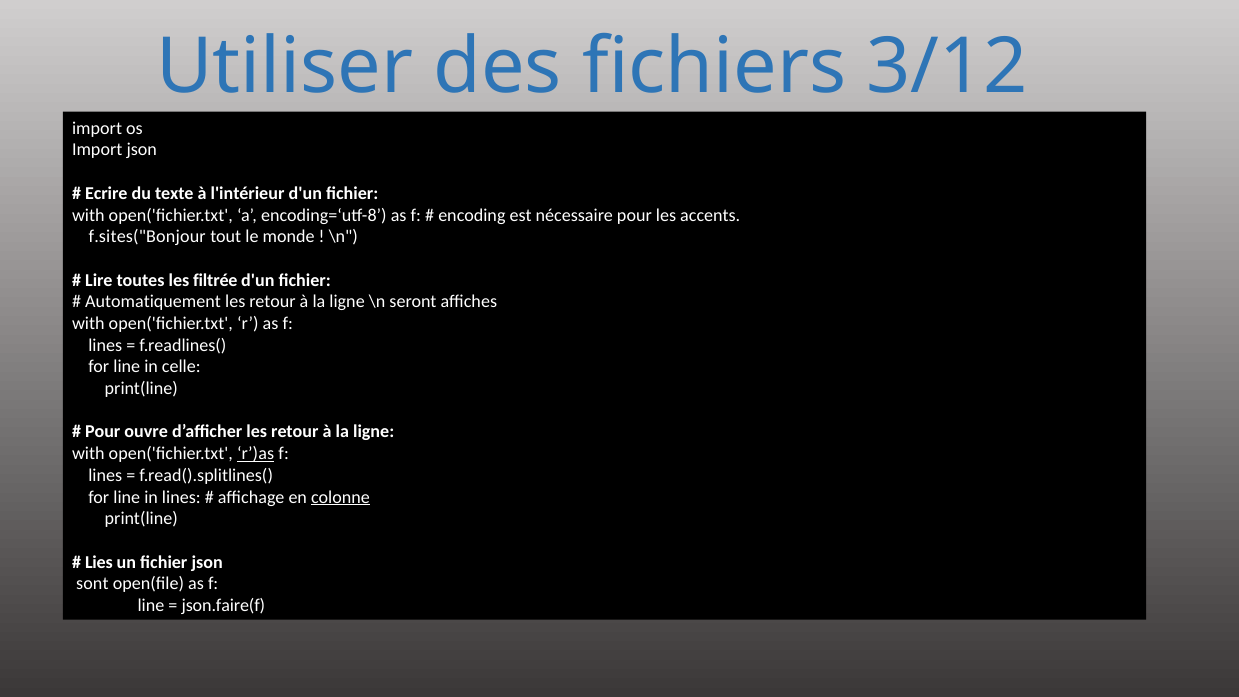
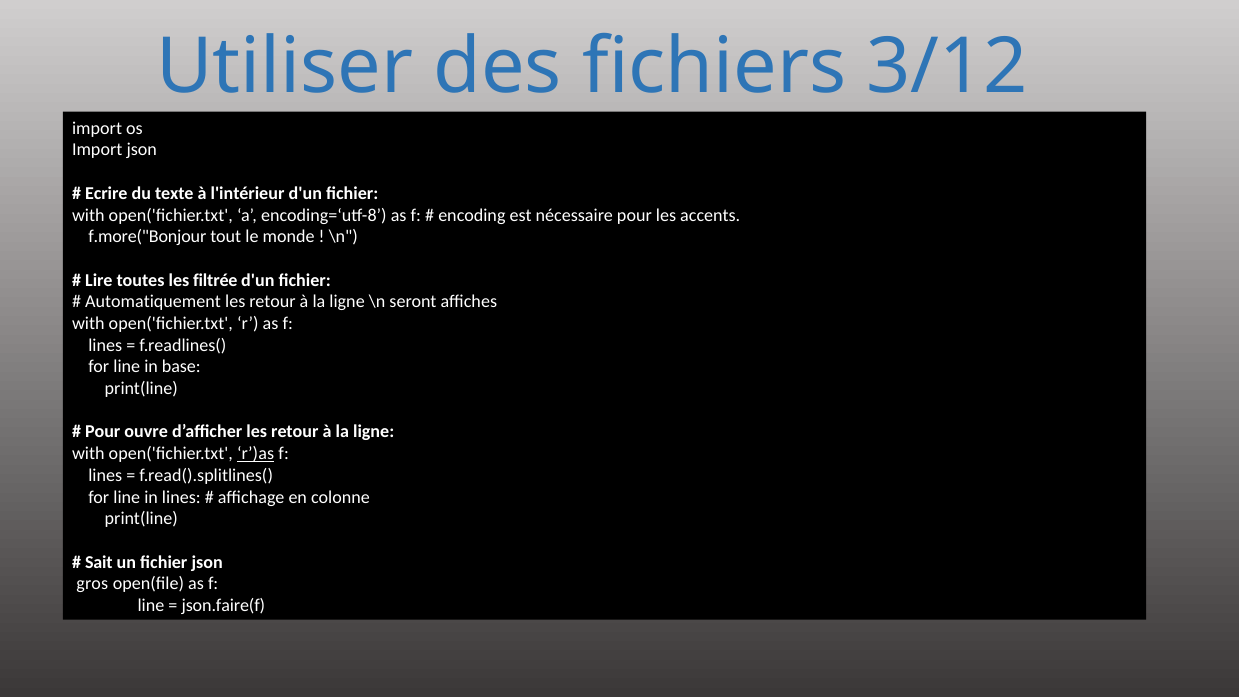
f.sites("Bonjour: f.sites("Bonjour -> f.more("Bonjour
celle: celle -> base
colonne underline: present -> none
Lies: Lies -> Sait
sont: sont -> gros
